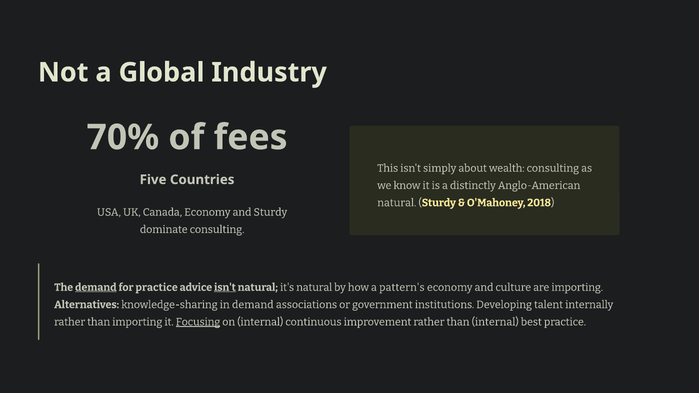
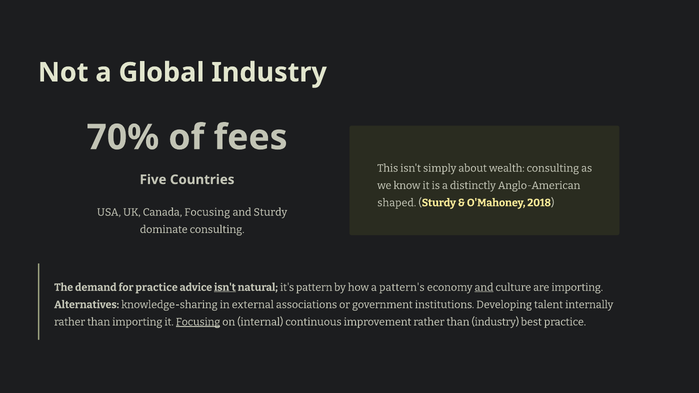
natural at (397, 203): natural -> shaped
Canada Economy: Economy -> Focusing
demand at (96, 287) underline: present -> none
it's natural: natural -> pattern
and at (484, 287) underline: none -> present
in demand: demand -> external
than internal: internal -> industry
